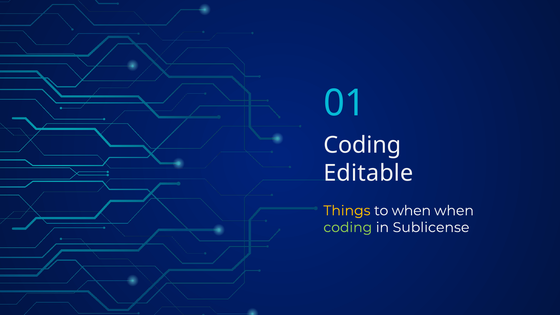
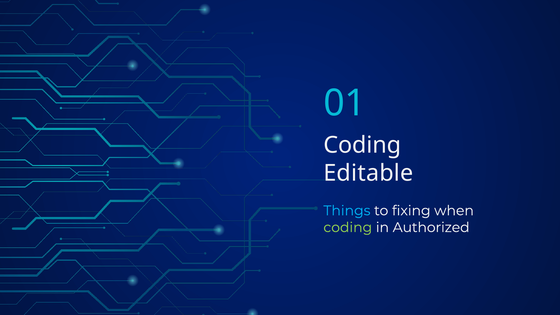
Things colour: yellow -> light blue
to when: when -> fixing
Sublicense: Sublicense -> Authorized
